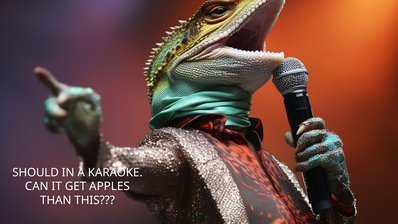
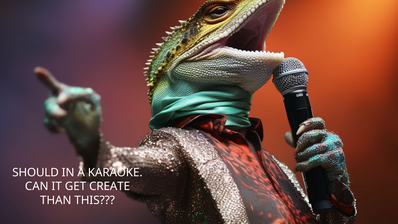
APPLES: APPLES -> CREATE
